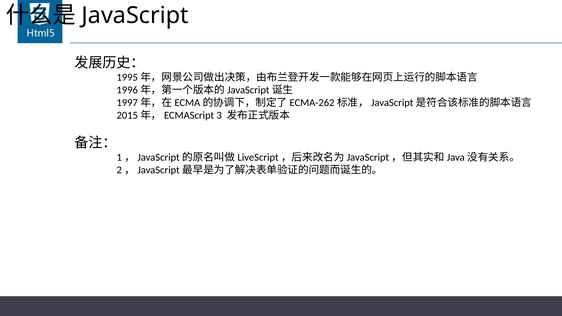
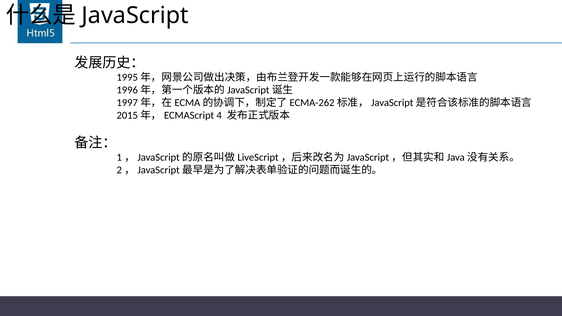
3: 3 -> 4
